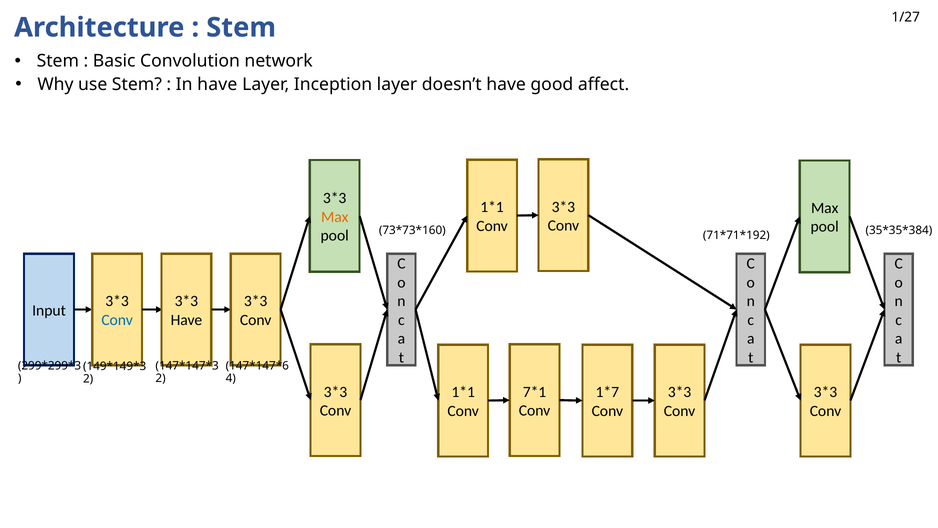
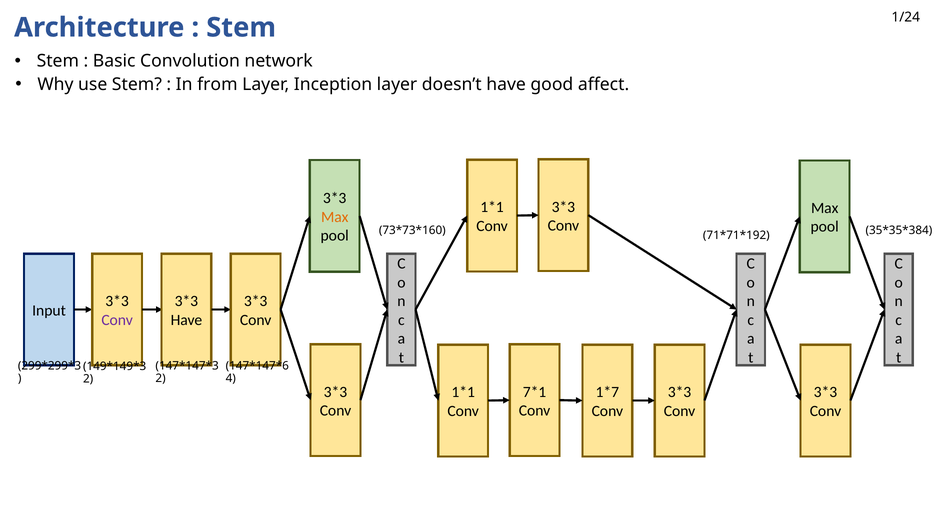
1/27: 1/27 -> 1/24
In have: have -> from
Conv at (117, 320) colour: blue -> purple
